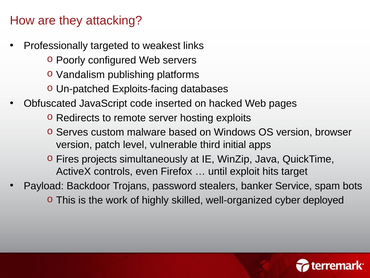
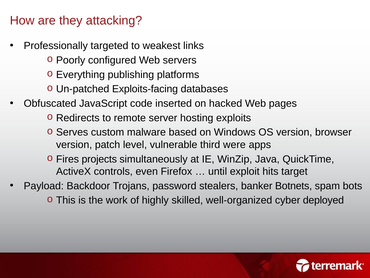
Vandalism: Vandalism -> Everything
initial: initial -> were
Service: Service -> Botnets
